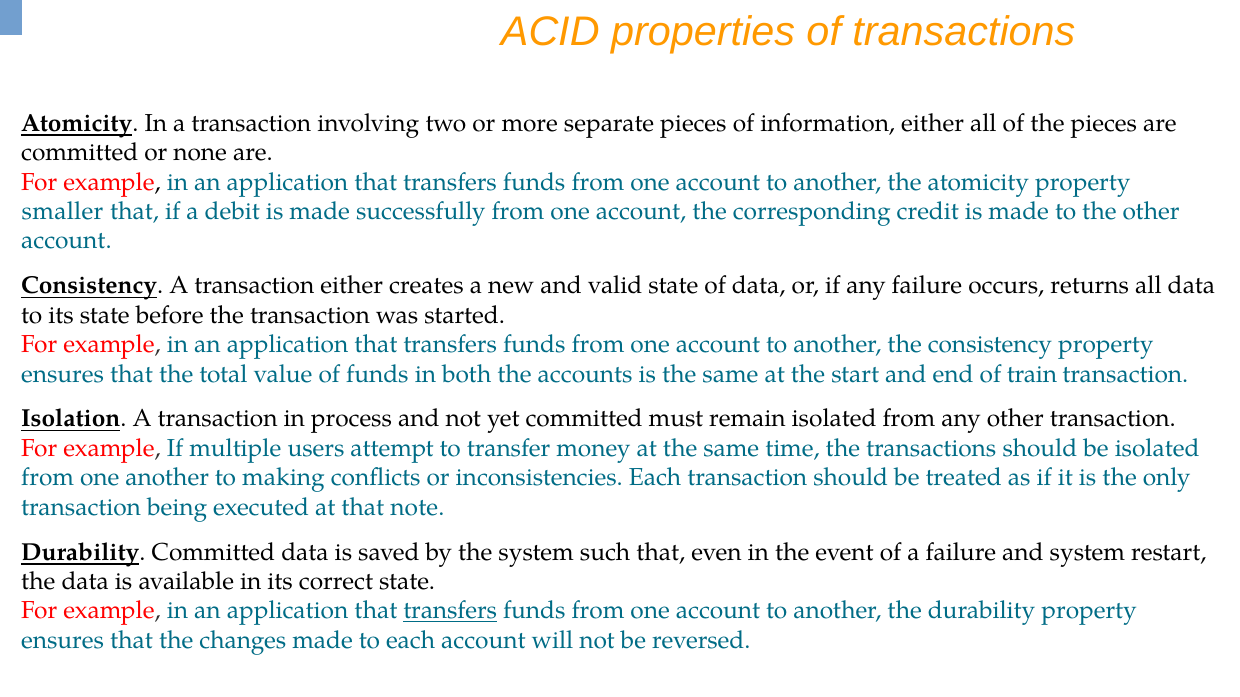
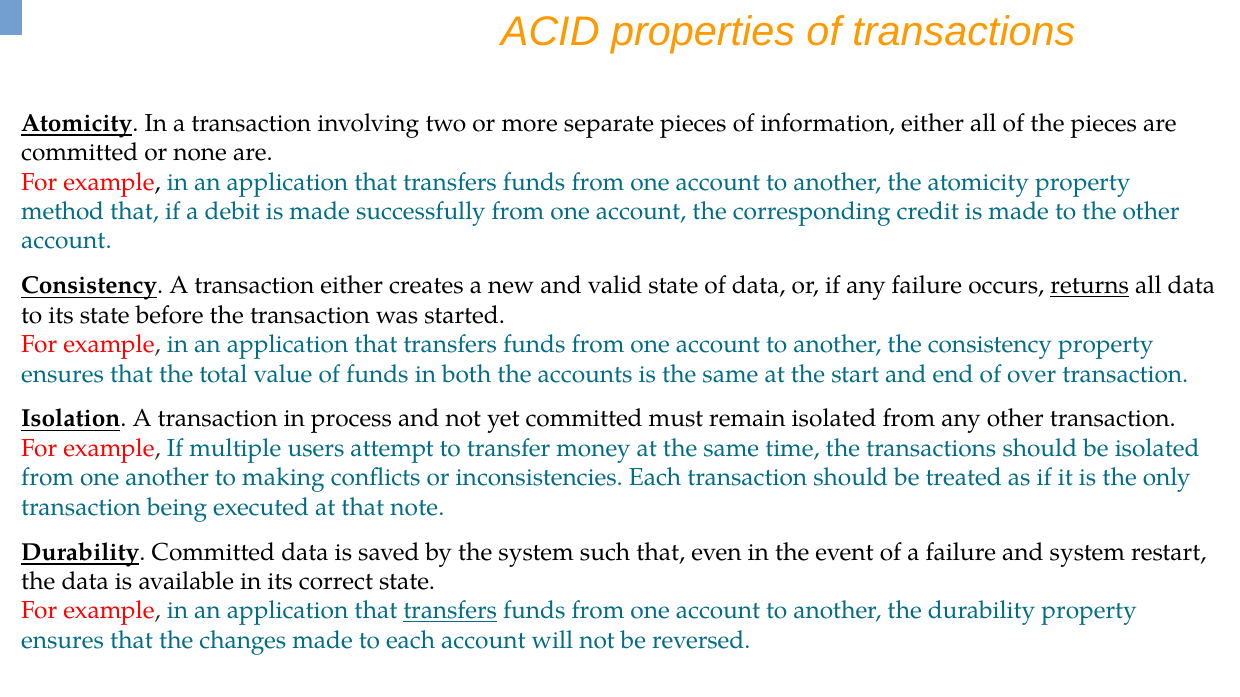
smaller: smaller -> method
returns underline: none -> present
train: train -> over
